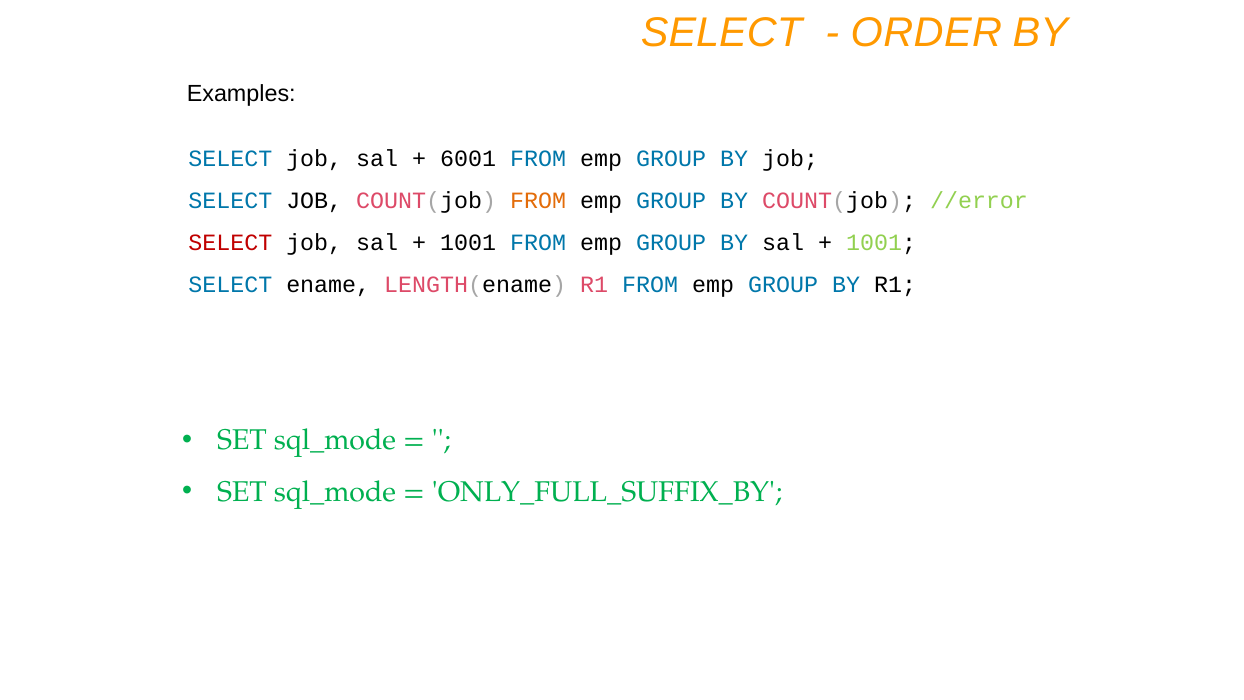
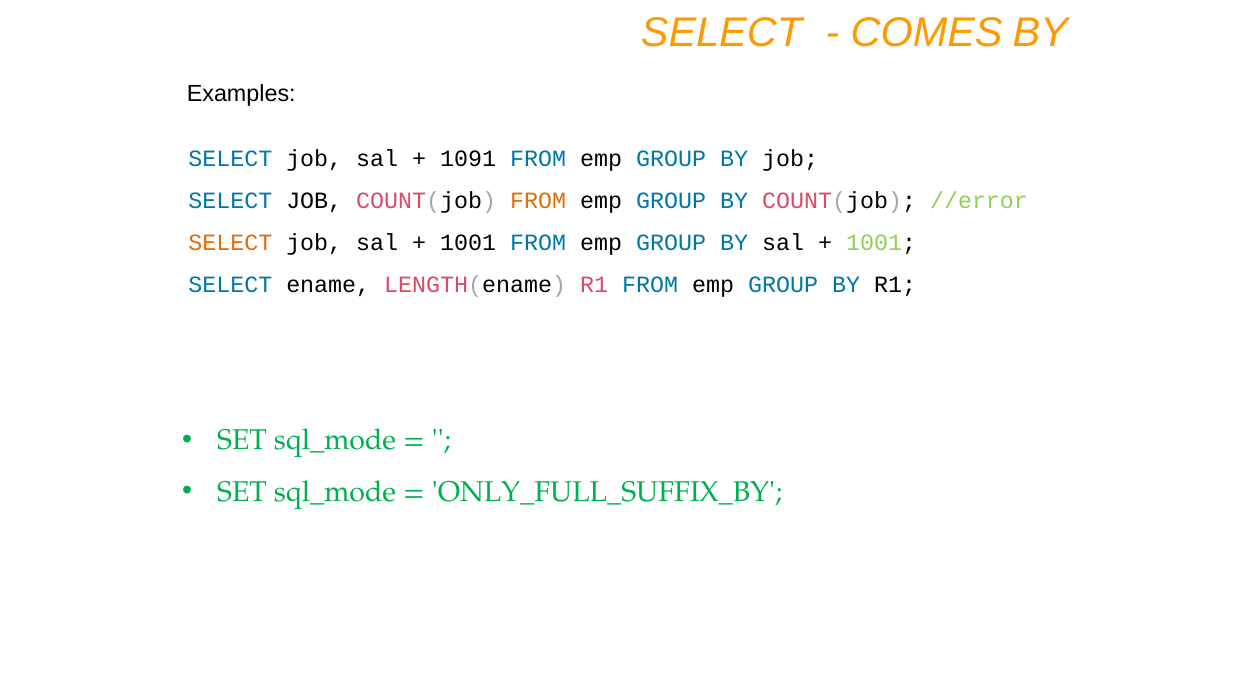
ORDER: ORDER -> COMES
6001: 6001 -> 1091
SELECT at (230, 243) colour: red -> orange
